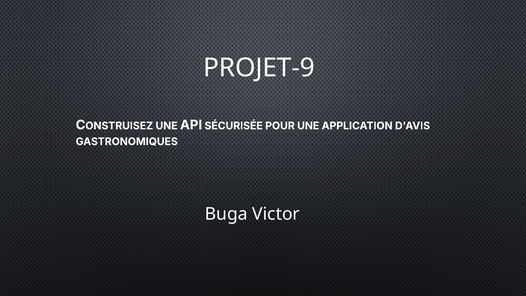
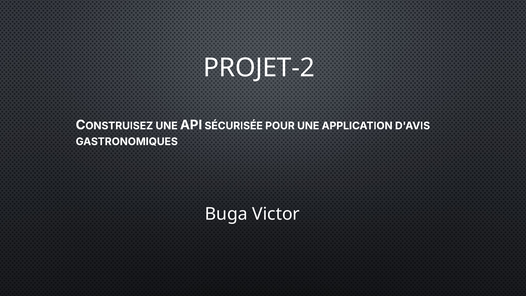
PROJET-9: PROJET-9 -> PROJET-2
